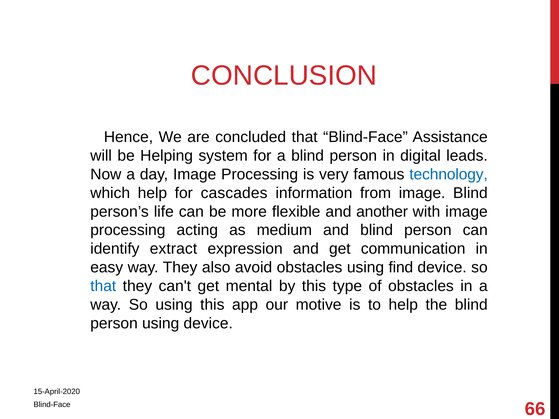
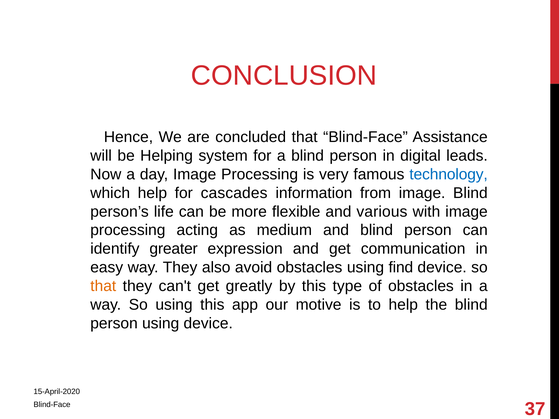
another: another -> various
extract: extract -> greater
that at (103, 286) colour: blue -> orange
mental: mental -> greatly
66: 66 -> 37
